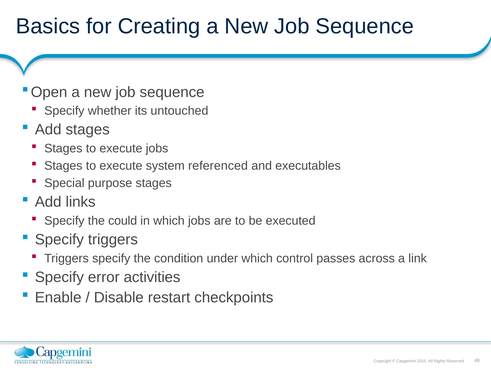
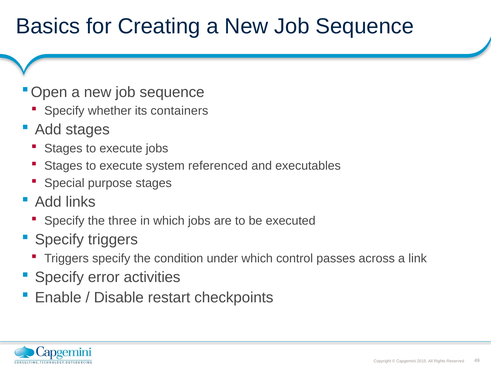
untouched: untouched -> containers
could: could -> three
